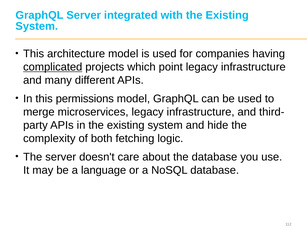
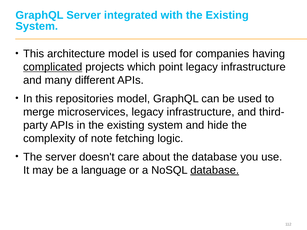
permissions: permissions -> repositories
both: both -> note
database at (215, 170) underline: none -> present
